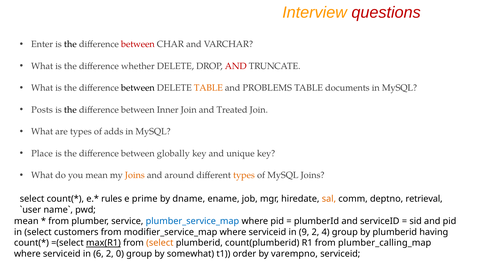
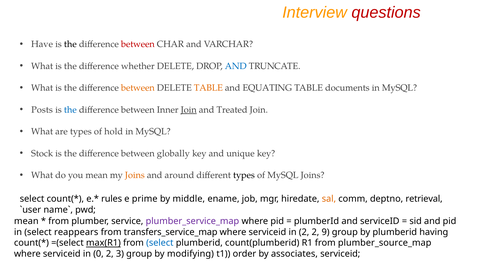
Enter: Enter -> Have
AND at (236, 66) colour: red -> blue
between at (138, 88) colour: black -> orange
PROBLEMS: PROBLEMS -> EQUATING
the at (70, 110) colour: black -> blue
Join at (189, 110) underline: none -> present
adds: adds -> hold
Place: Place -> Stock
types at (244, 175) colour: orange -> black
dname: dname -> middle
plumber_service_map colour: blue -> purple
customers: customers -> reappears
modifier_service_map: modifier_service_map -> transfers_service_map
in 9: 9 -> 2
4: 4 -> 9
select at (160, 243) colour: orange -> blue
plumber_calling_map: plumber_calling_map -> plumber_source_map
6: 6 -> 0
0: 0 -> 3
somewhat: somewhat -> modifying
varempno: varempno -> associates
